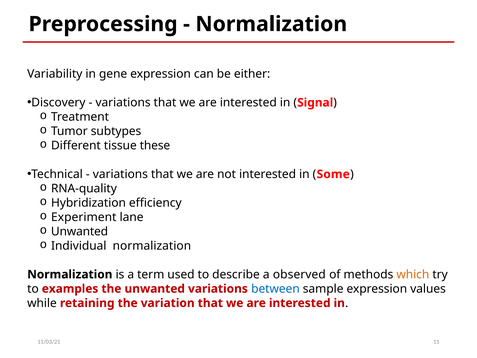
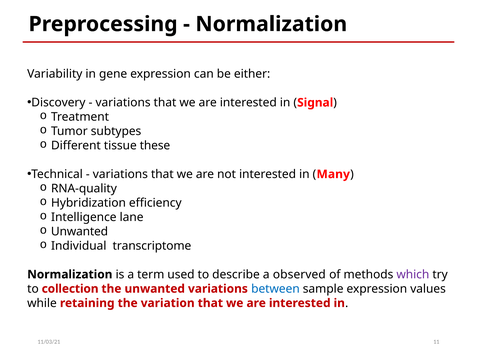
Some: Some -> Many
Experiment: Experiment -> Intelligence
Individual normalization: normalization -> transcriptome
which colour: orange -> purple
examples: examples -> collection
